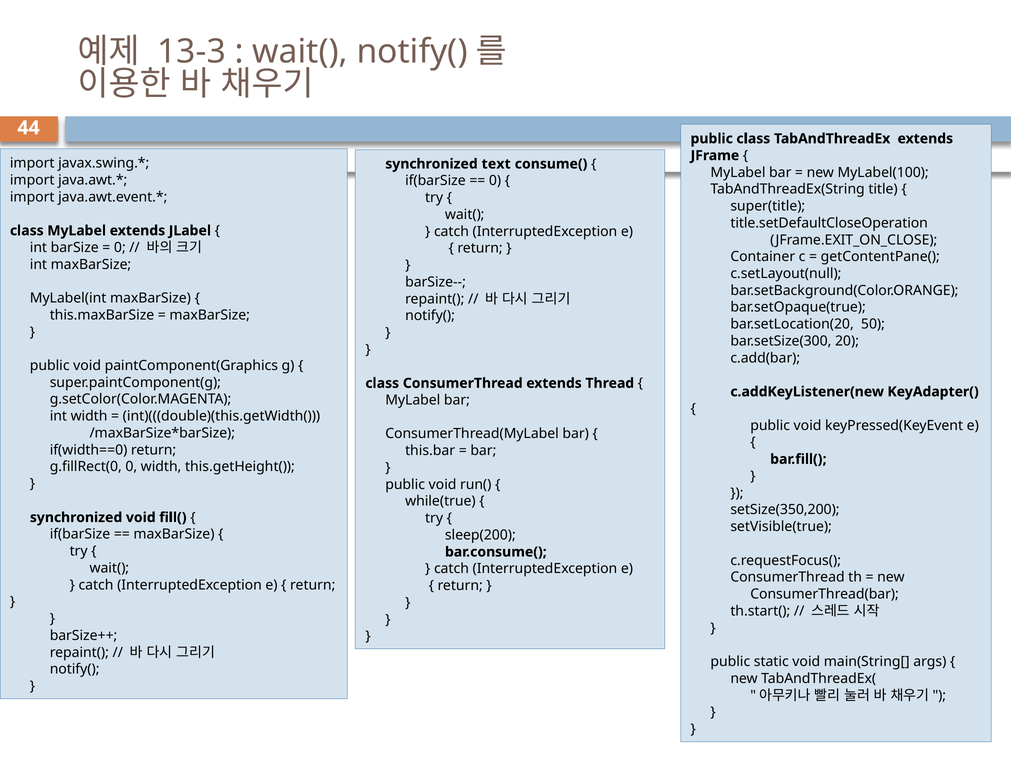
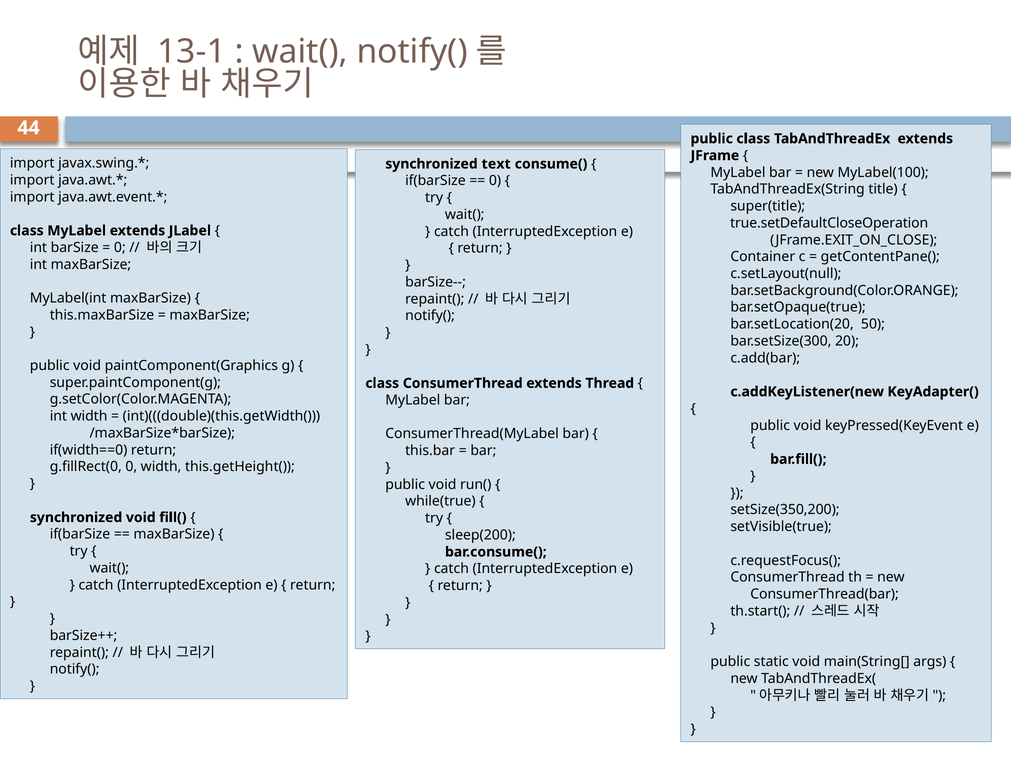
13-3: 13-3 -> 13-1
title.setDefaultCloseOperation: title.setDefaultCloseOperation -> true.setDefaultCloseOperation
